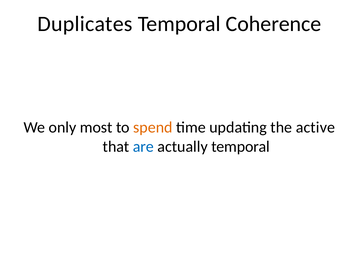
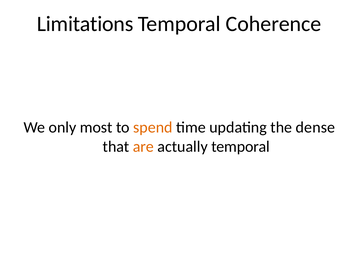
Duplicates: Duplicates -> Limitations
active: active -> dense
are colour: blue -> orange
